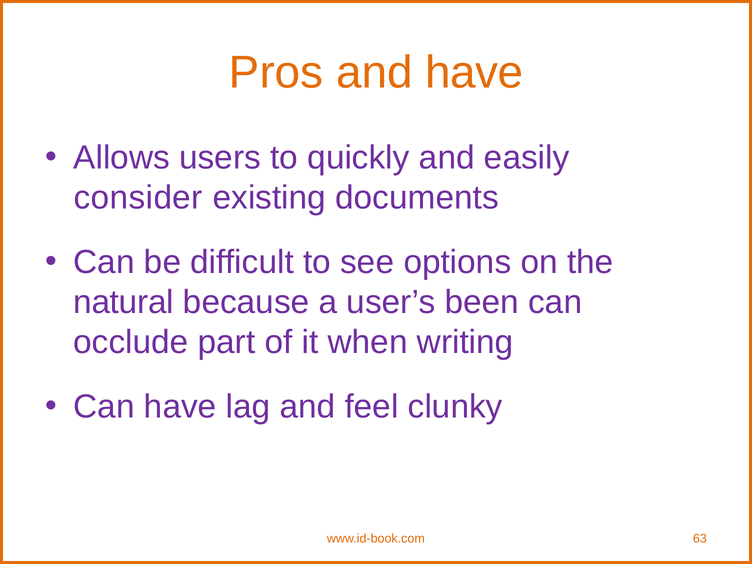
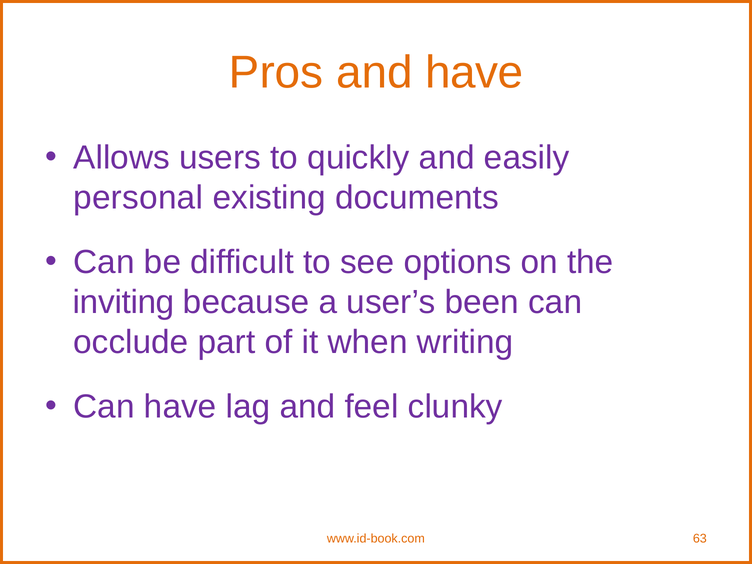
consider: consider -> personal
natural: natural -> inviting
